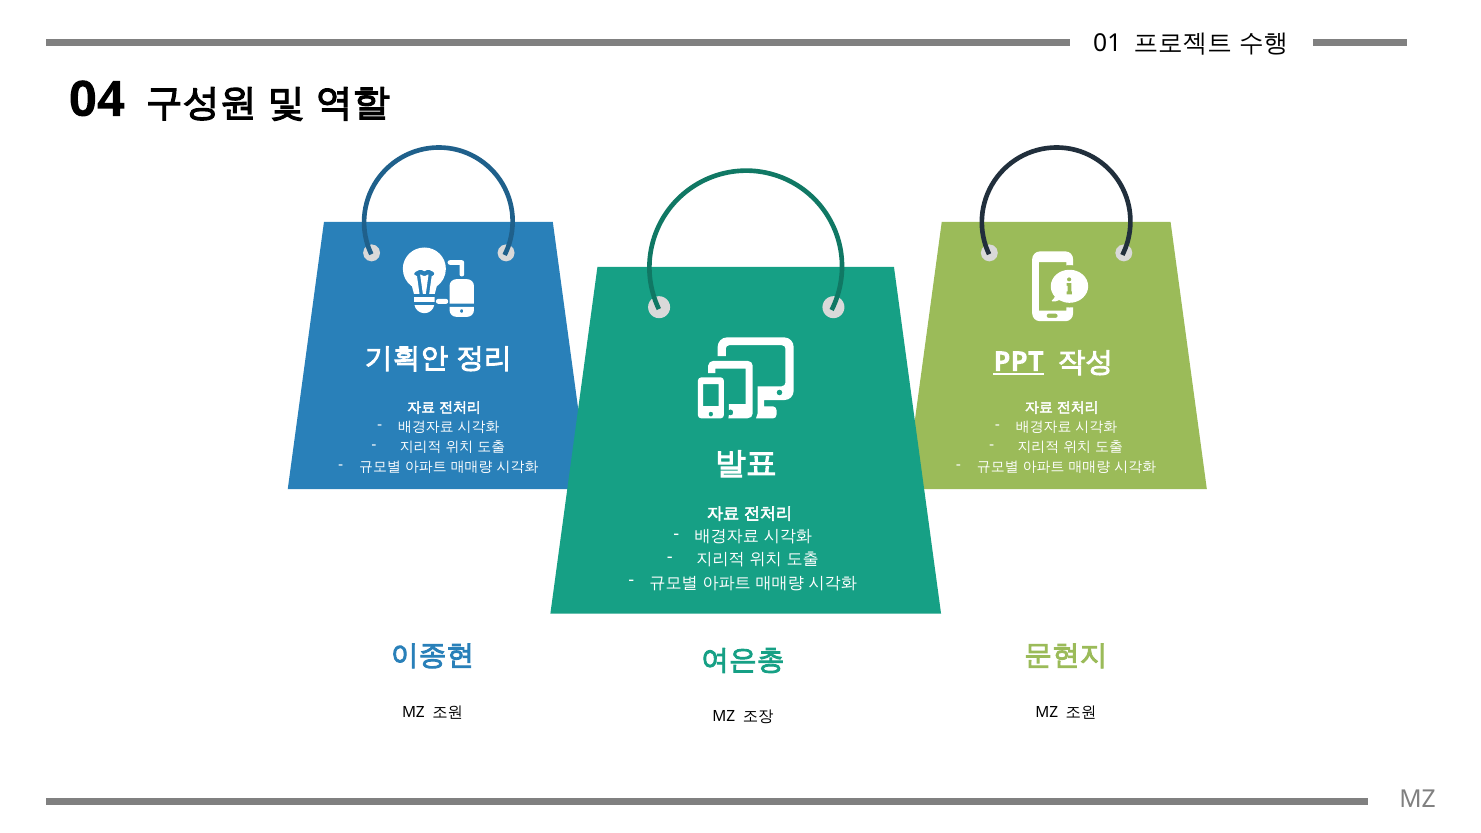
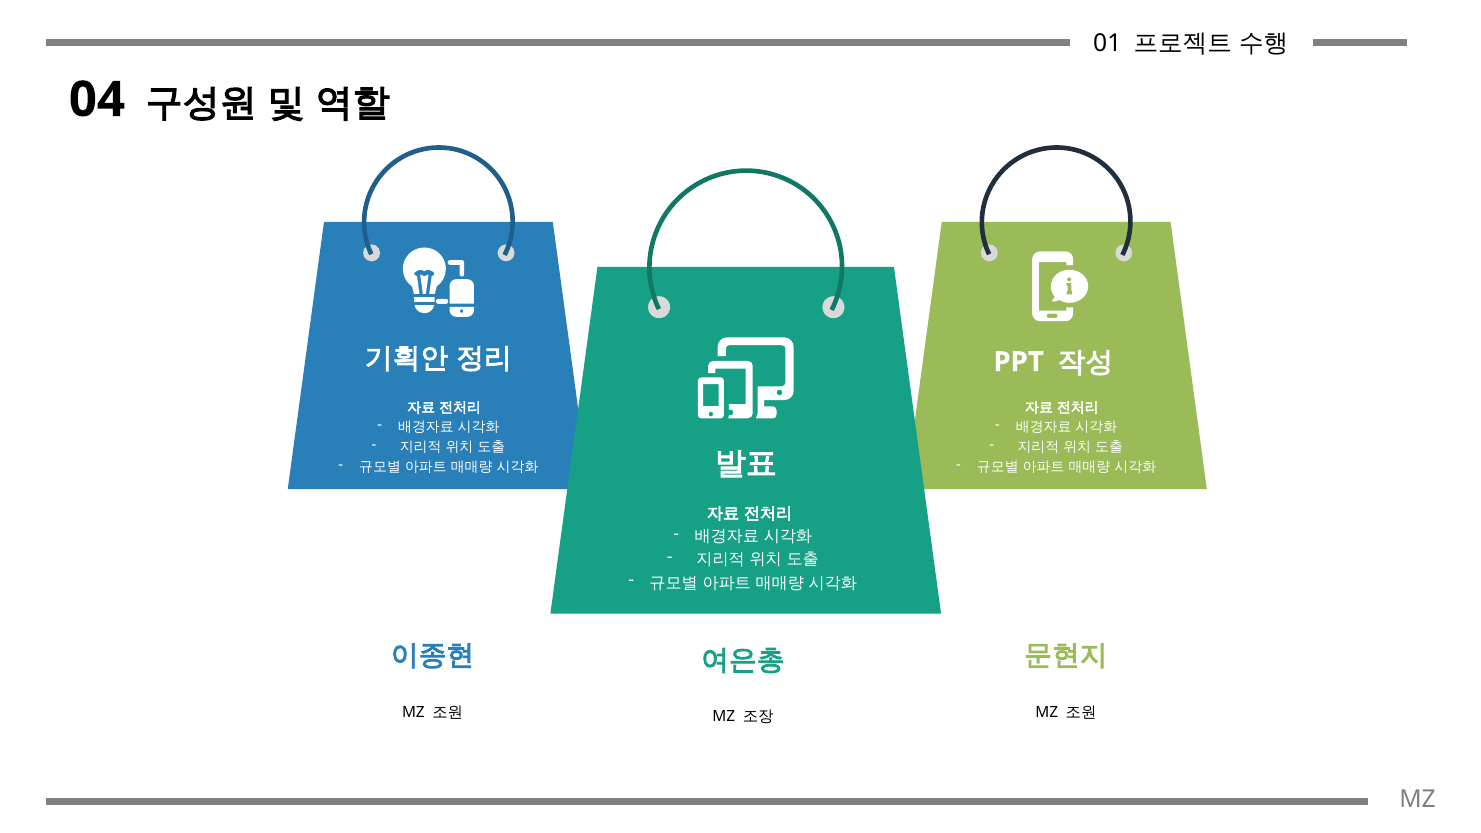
PPT underline: present -> none
